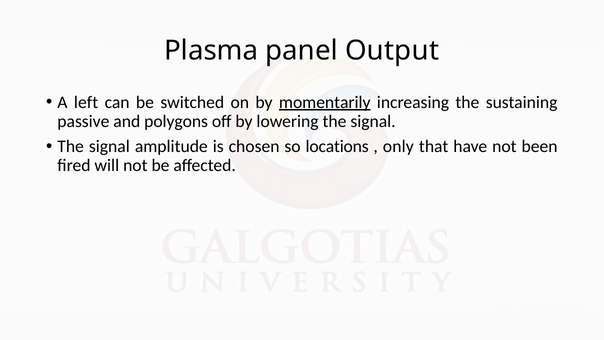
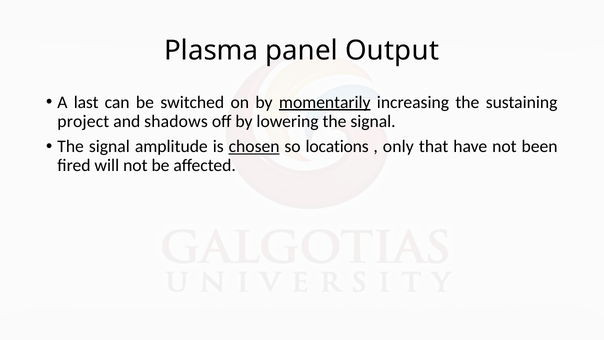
left: left -> last
passive: passive -> project
polygons: polygons -> shadows
chosen underline: none -> present
